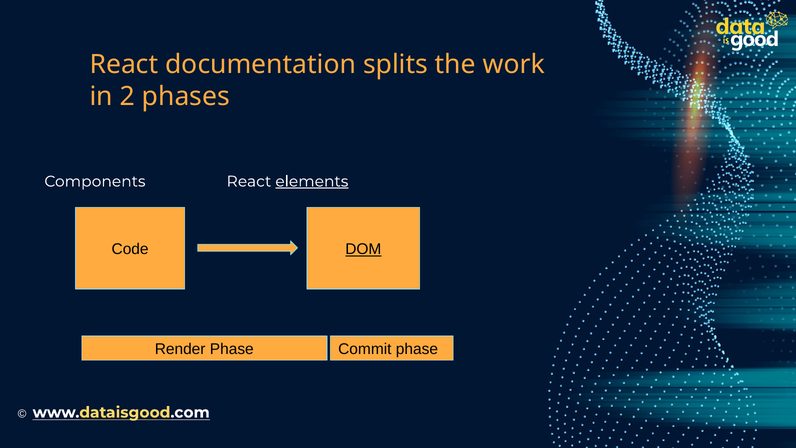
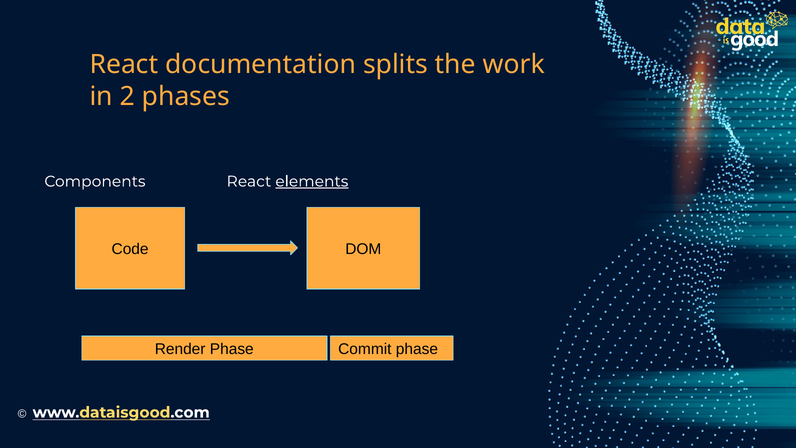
DOM underline: present -> none
